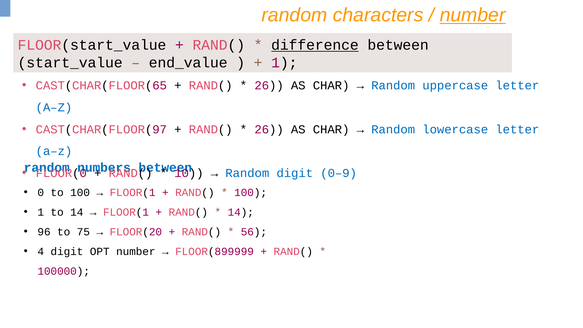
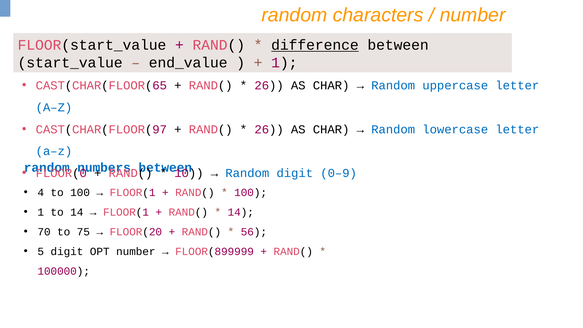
number at (473, 15) underline: present -> none
0: 0 -> 4
96: 96 -> 70
4: 4 -> 5
